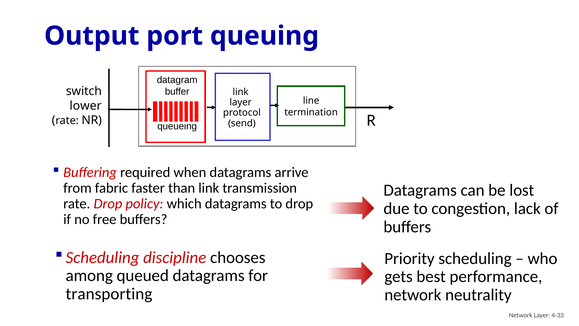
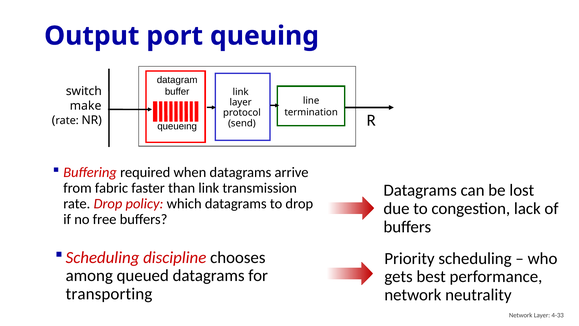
lower: lower -> make
